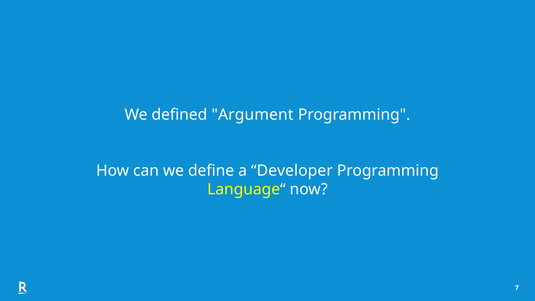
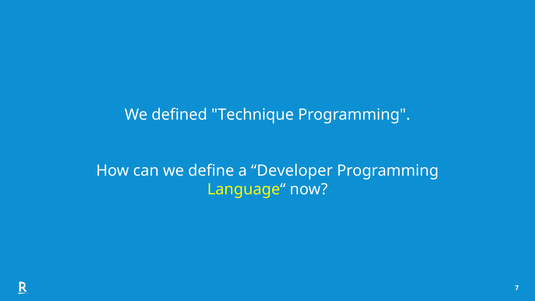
Argument: Argument -> Technique
